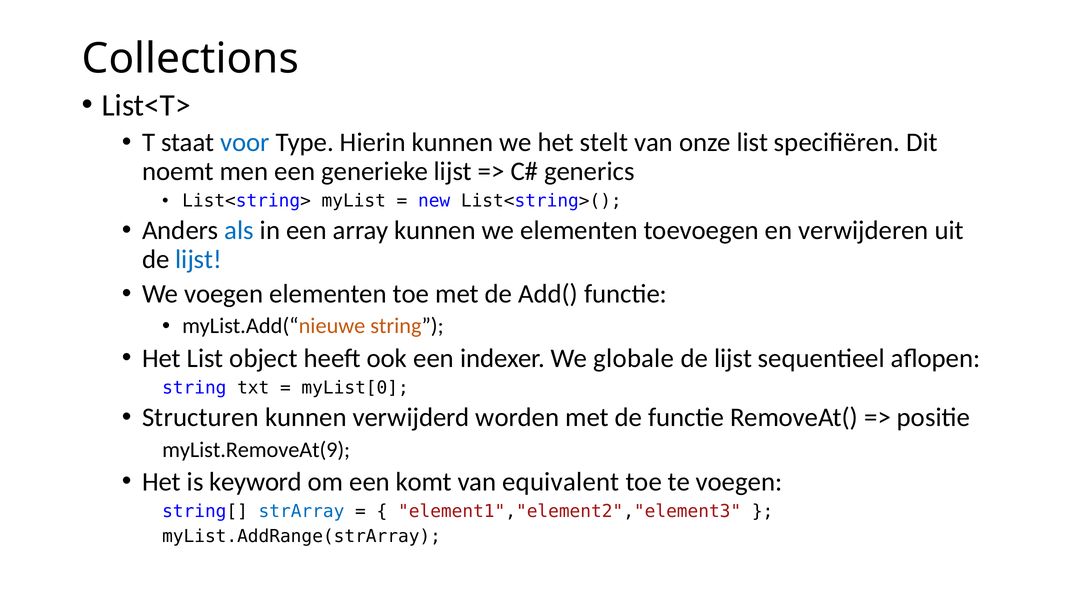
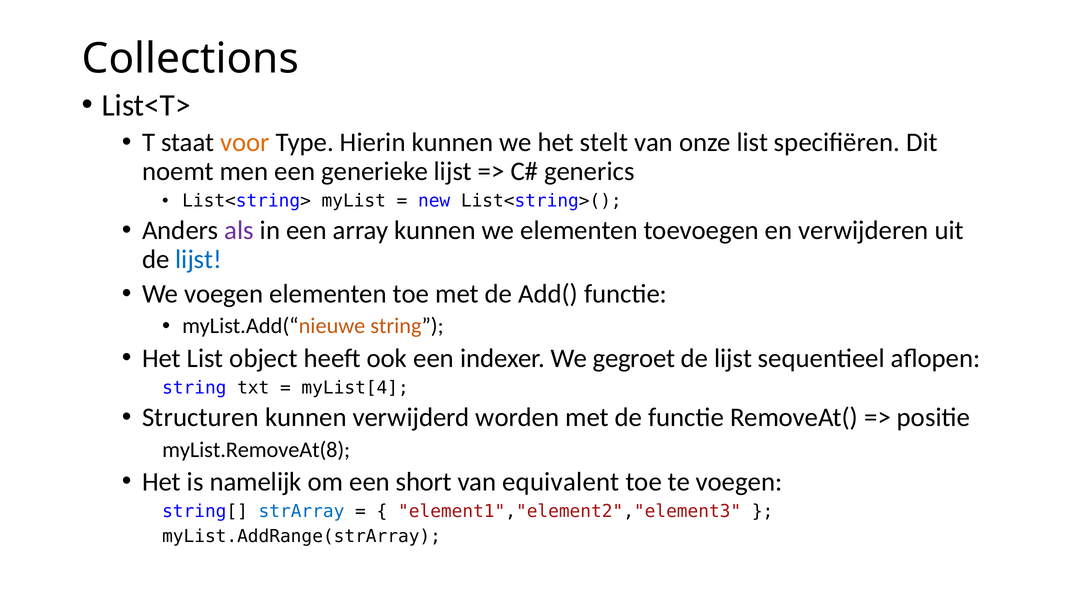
voor colour: blue -> orange
als colour: blue -> purple
globale: globale -> gegroet
myList[0: myList[0 -> myList[4
myList.RemoveAt(9: myList.RemoveAt(9 -> myList.RemoveAt(8
keyword: keyword -> namelijk
komt: komt -> short
